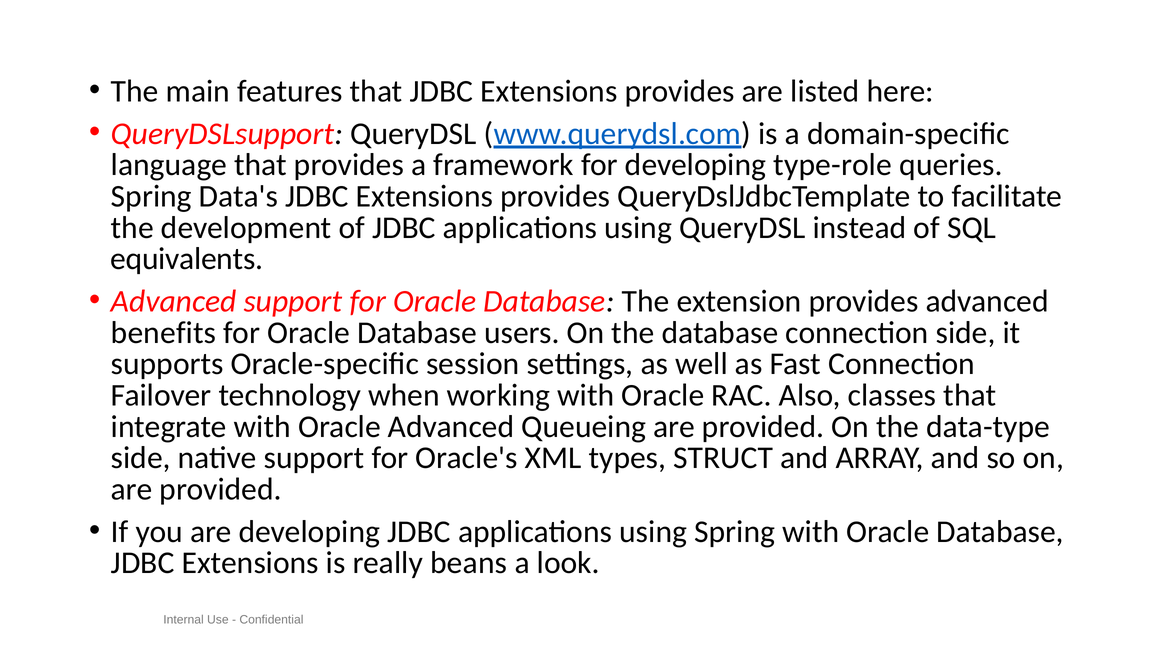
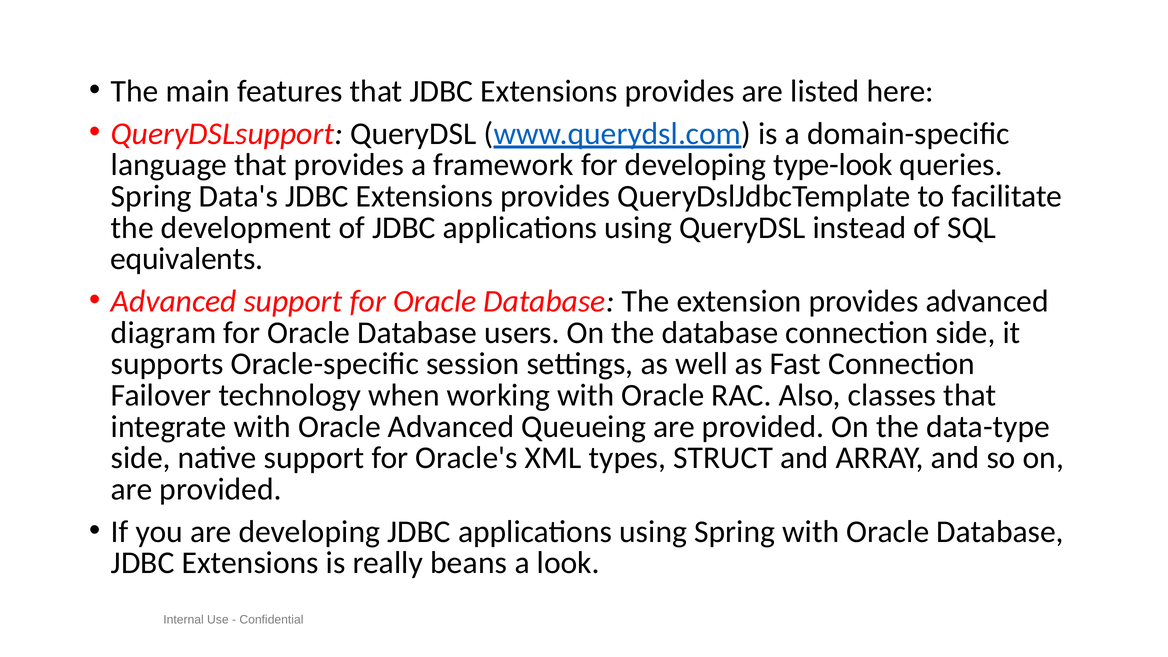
type-role: type-role -> type-look
benefits: benefits -> diagram
